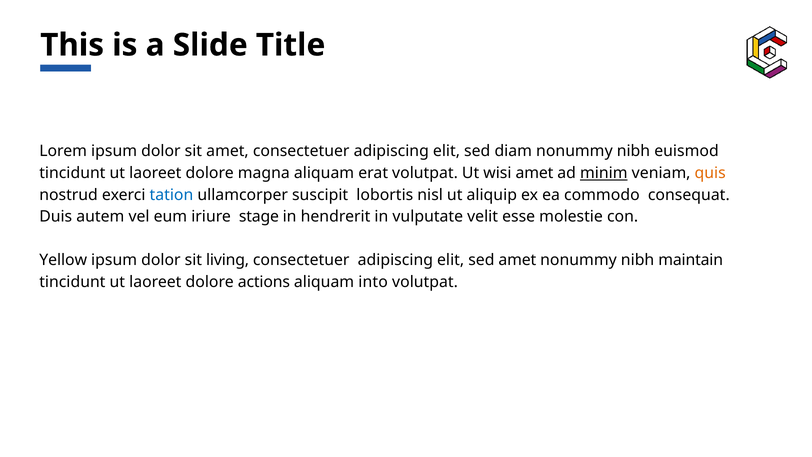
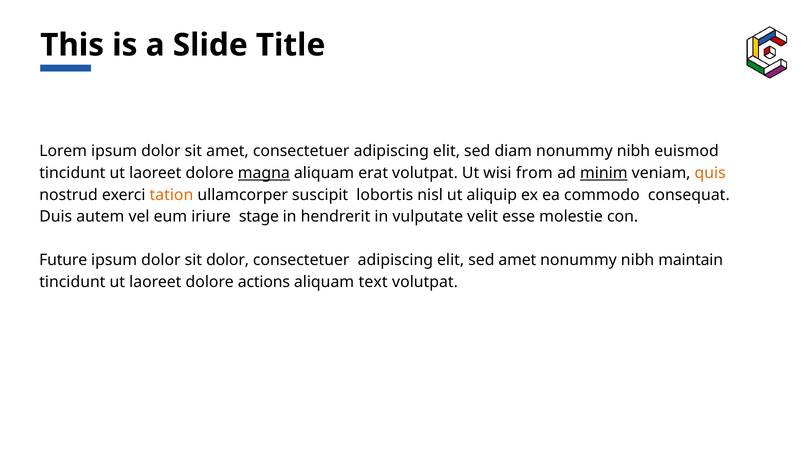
magna underline: none -> present
wisi amet: amet -> from
tation colour: blue -> orange
Yellow: Yellow -> Future
sit living: living -> dolor
into: into -> text
